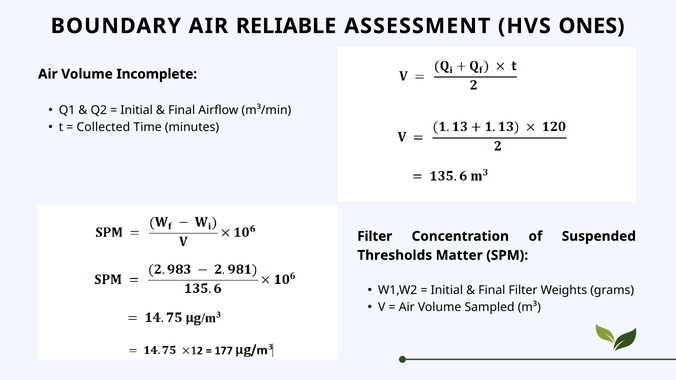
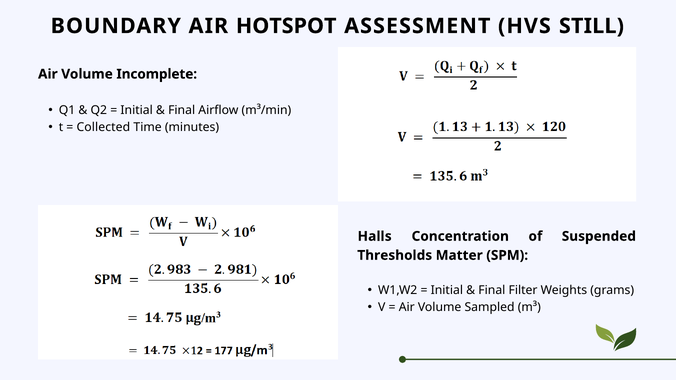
RELIABLE: RELIABLE -> HOTSPOT
ONES: ONES -> STILL
Filter at (375, 236): Filter -> Halls
